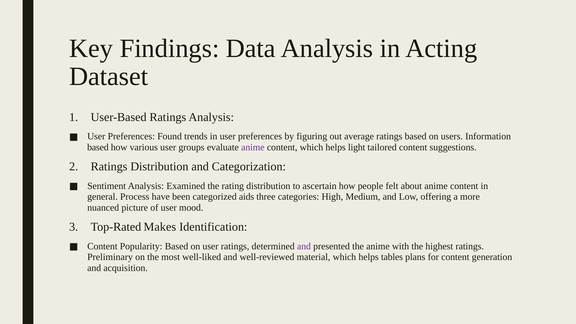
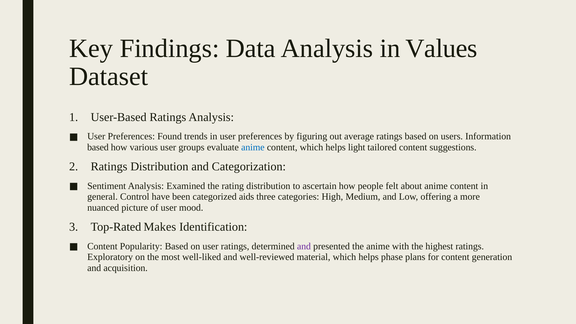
Acting: Acting -> Values
anime at (253, 147) colour: purple -> blue
Process: Process -> Control
Preliminary: Preliminary -> Exploratory
tables: tables -> phase
